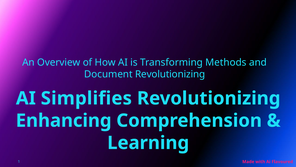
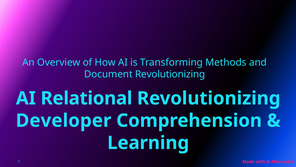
Simplifies: Simplifies -> Relational
Enhancing: Enhancing -> Developer
